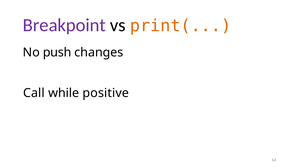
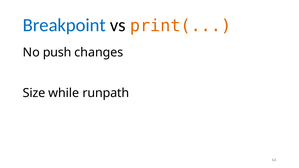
Breakpoint colour: purple -> blue
Call: Call -> Size
positive: positive -> runpath
